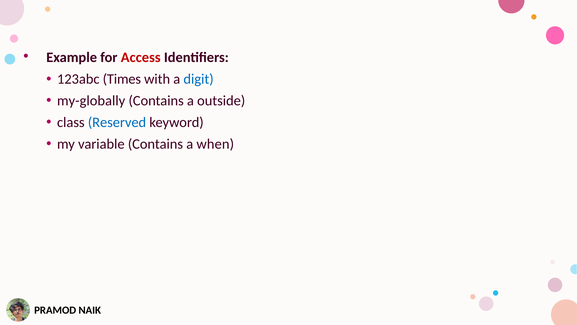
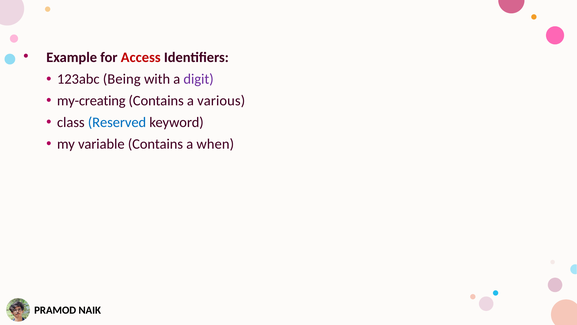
Times: Times -> Being
digit colour: blue -> purple
my-globally: my-globally -> my-creating
outside: outside -> various
